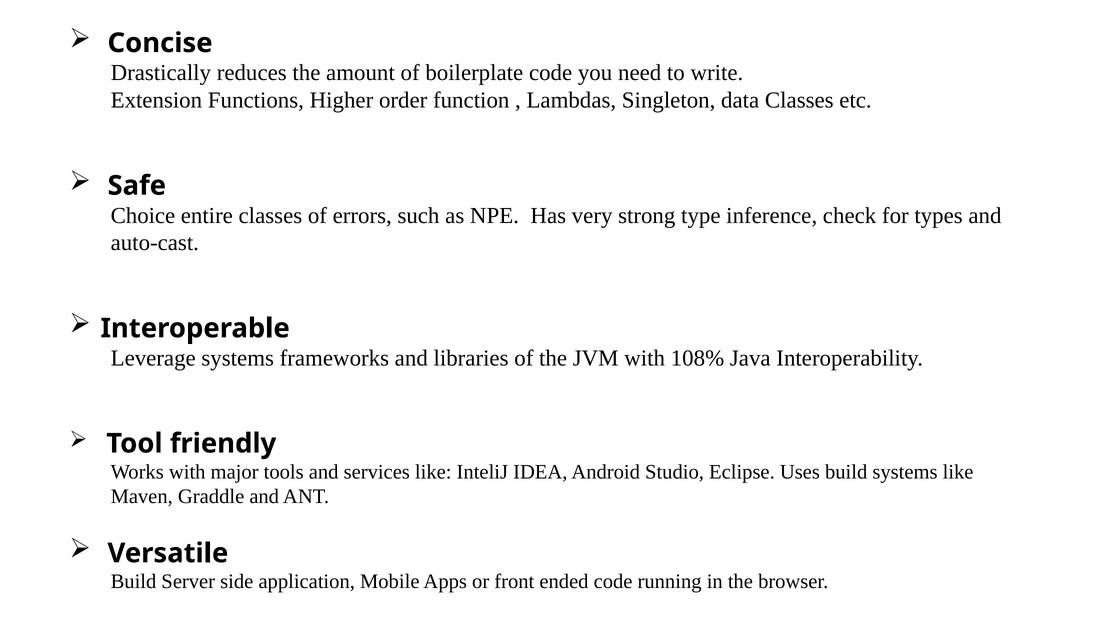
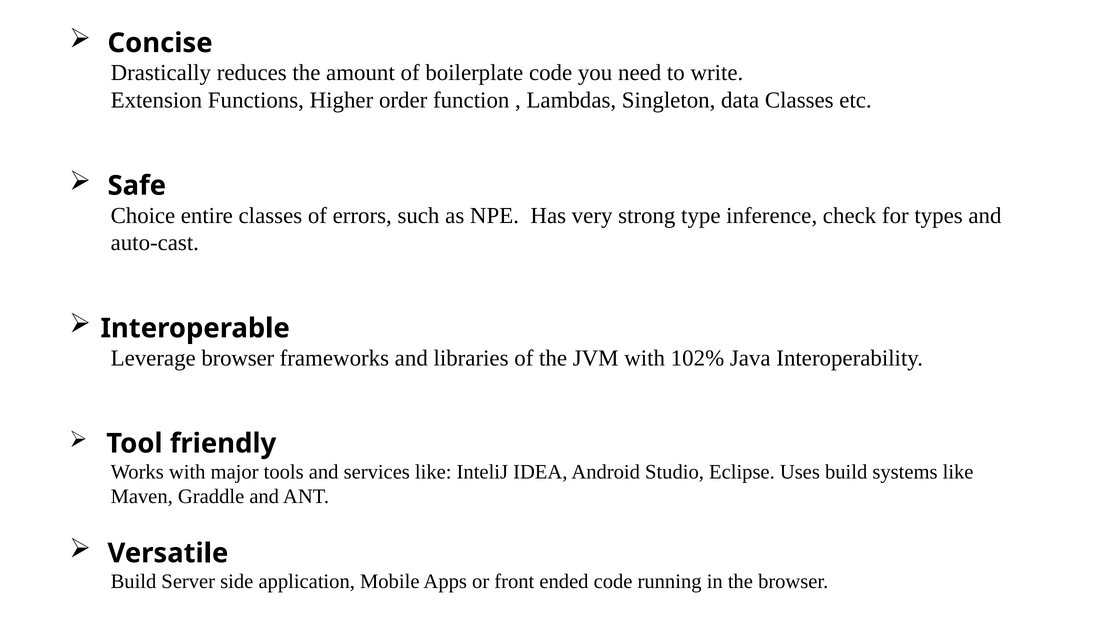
Leverage systems: systems -> browser
108%: 108% -> 102%
